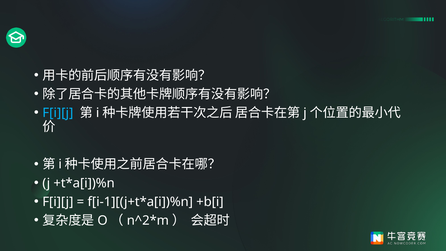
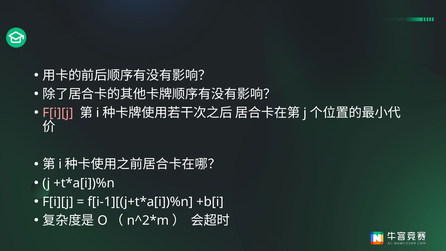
F[i][j at (58, 113) colour: light blue -> pink
